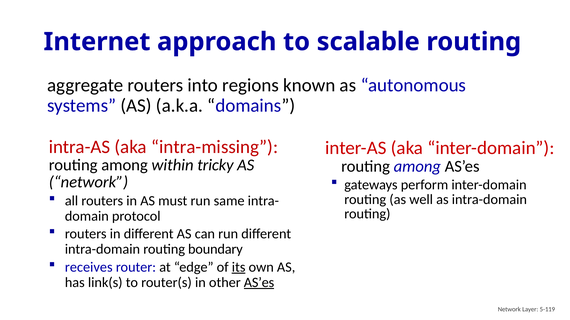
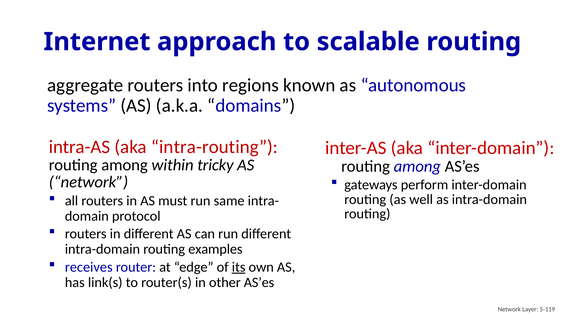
intra-missing: intra-missing -> intra-routing
boundary: boundary -> examples
AS’es at (259, 283) underline: present -> none
